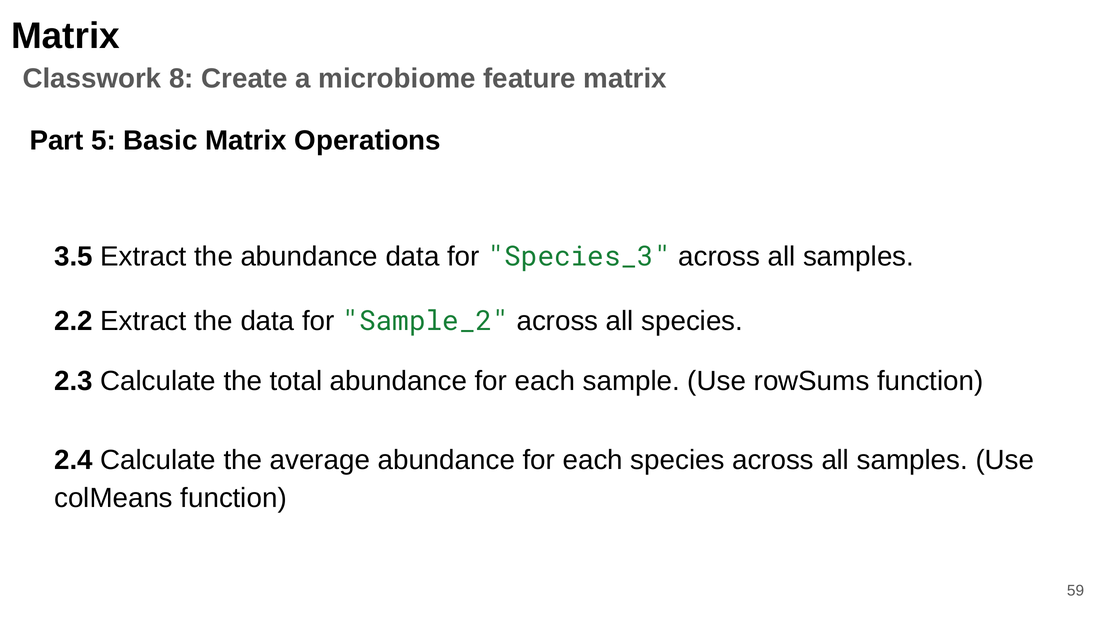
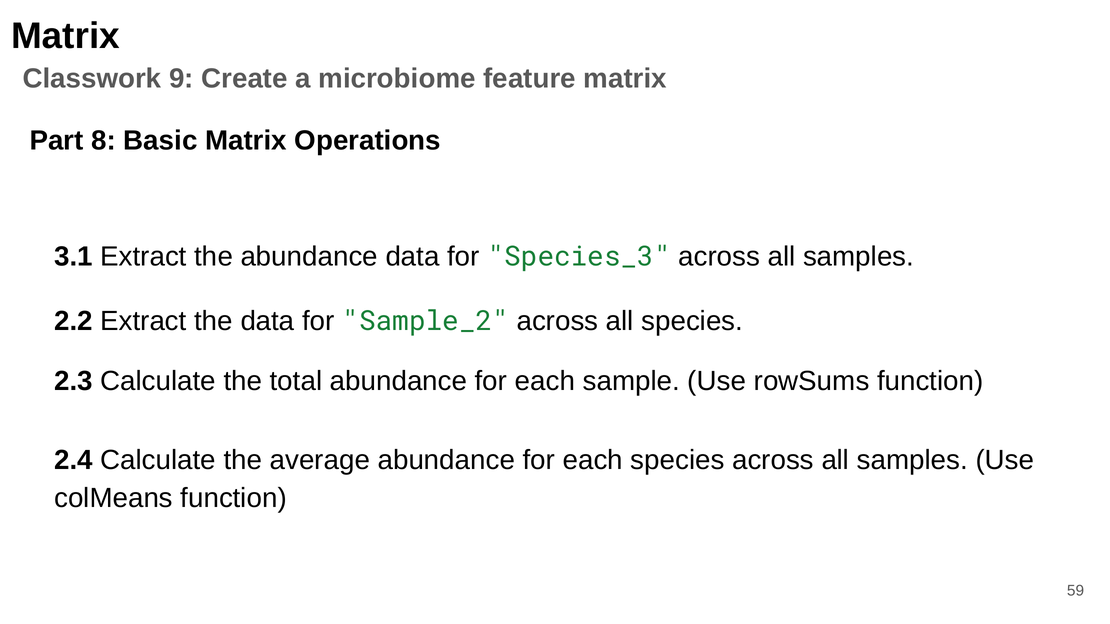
8: 8 -> 9
5: 5 -> 8
3.5: 3.5 -> 3.1
